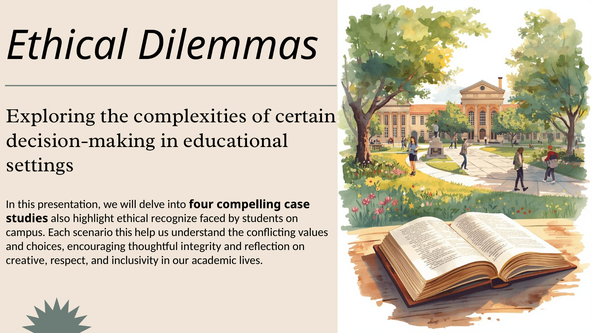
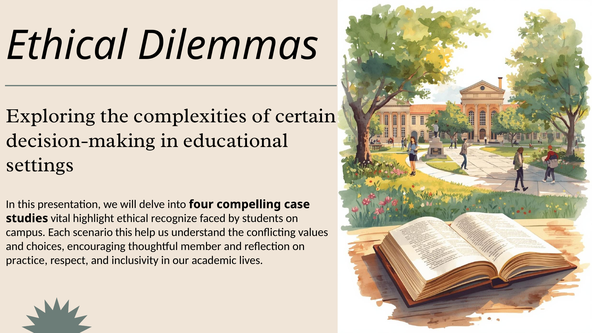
also: also -> vital
integrity: integrity -> member
creative: creative -> practice
